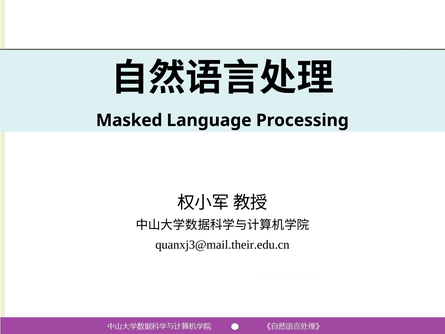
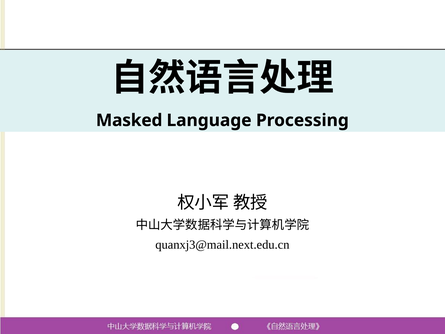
quanxj3@mail.their.edu.cn: quanxj3@mail.their.edu.cn -> quanxj3@mail.next.edu.cn
